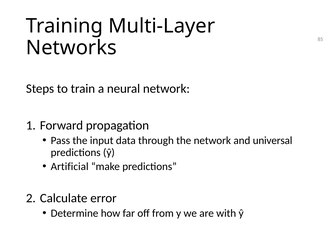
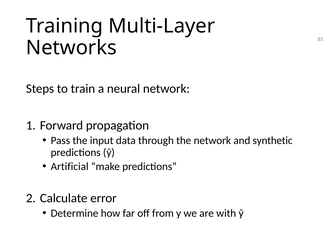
universal: universal -> synthetic
